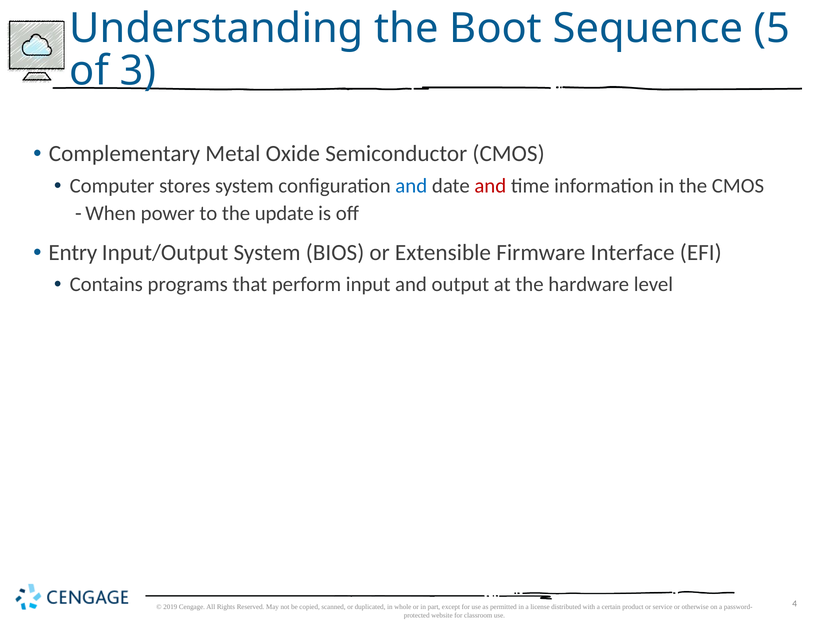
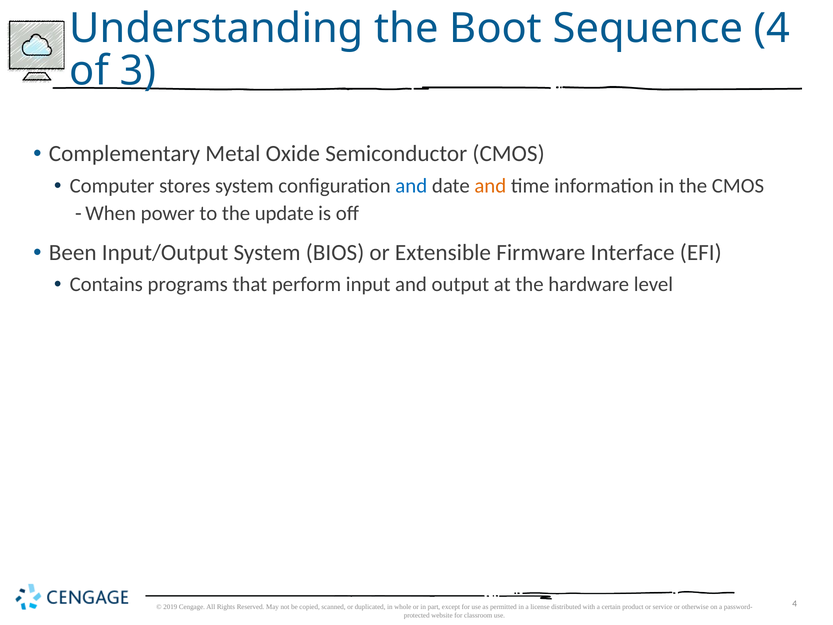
Sequence 5: 5 -> 4
and at (490, 186) colour: red -> orange
Entry: Entry -> Been
